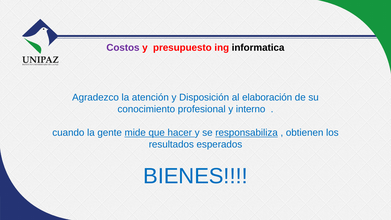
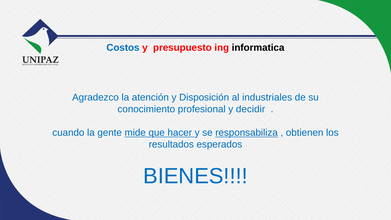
Costos colour: purple -> blue
elaboración: elaboración -> industriales
interno: interno -> decidir
